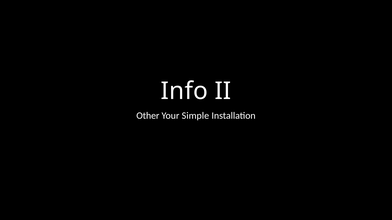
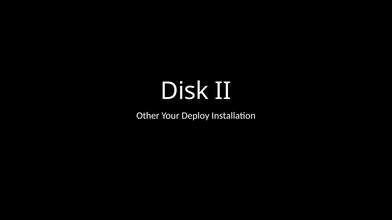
Info: Info -> Disk
Simple: Simple -> Deploy
